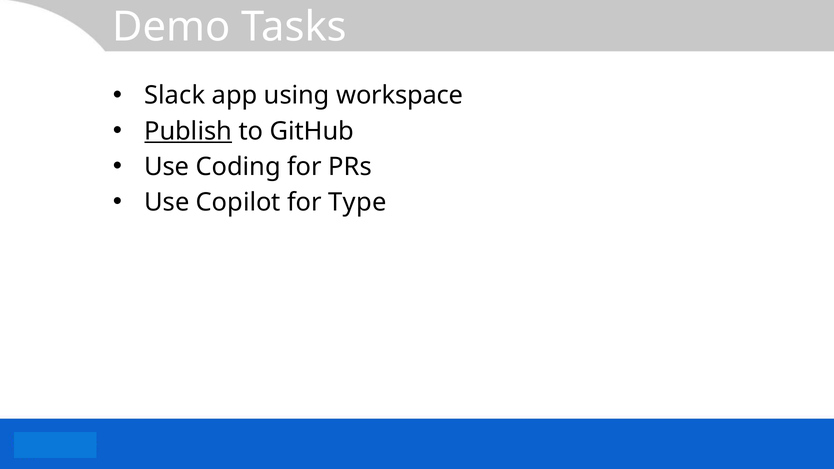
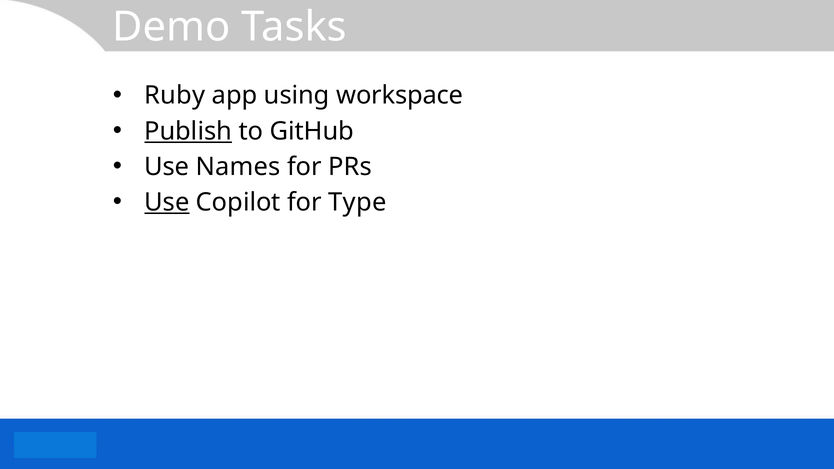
Slack: Slack -> Ruby
Coding: Coding -> Names
Use at (167, 203) underline: none -> present
